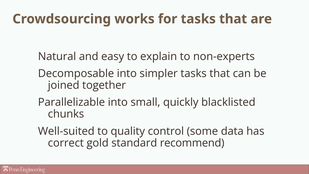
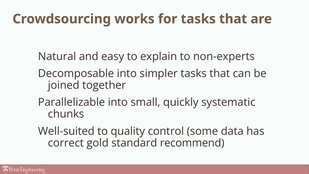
blacklisted: blacklisted -> systematic
